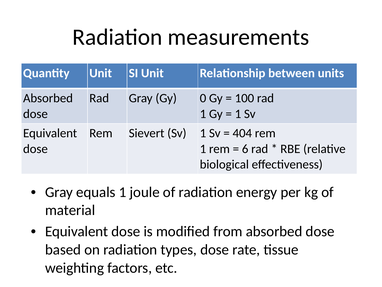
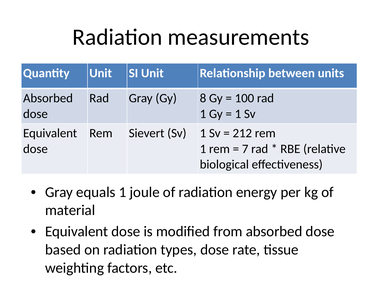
0: 0 -> 8
404: 404 -> 212
6: 6 -> 7
